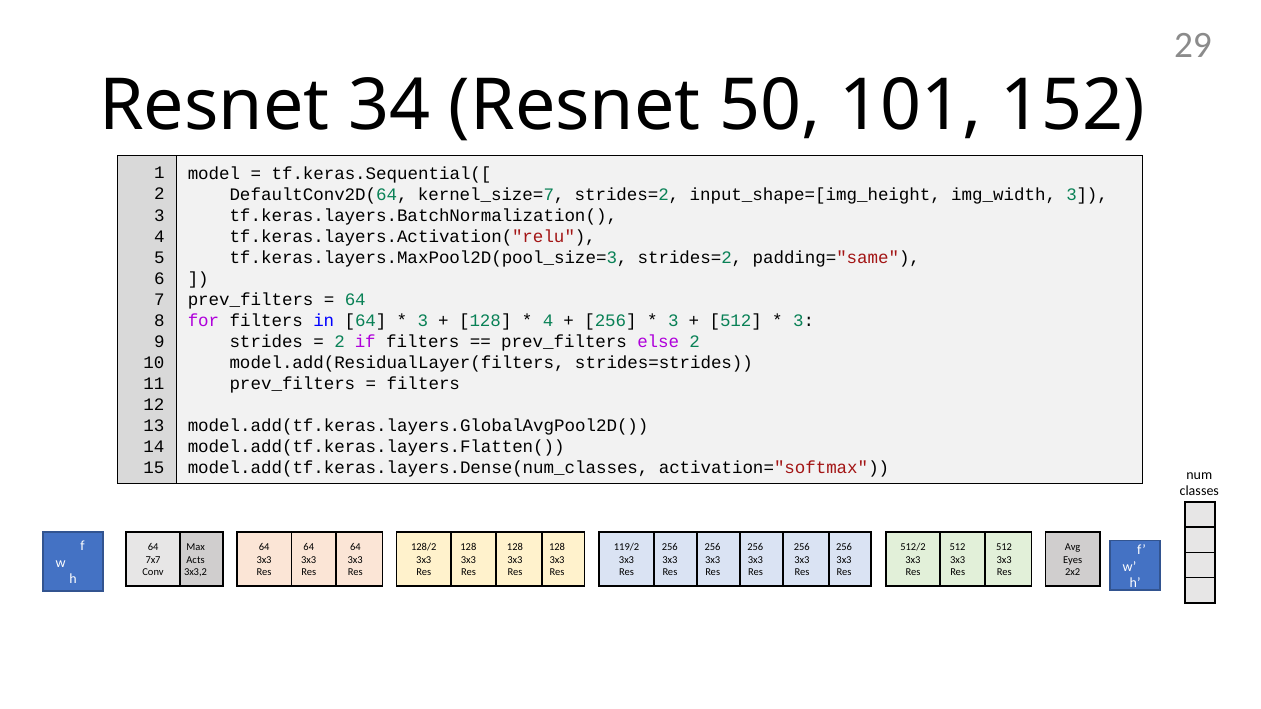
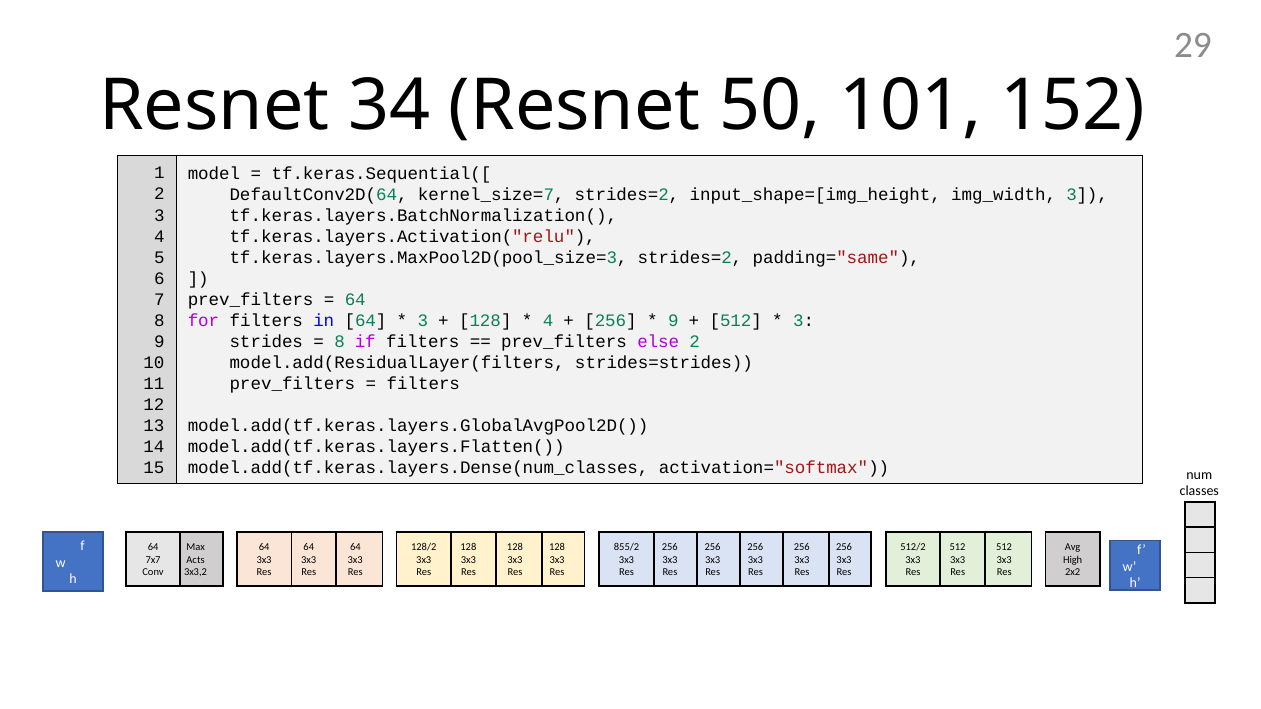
3 at (673, 321): 3 -> 9
2 at (340, 342): 2 -> 8
119/2: 119/2 -> 855/2
Eyes: Eyes -> High
